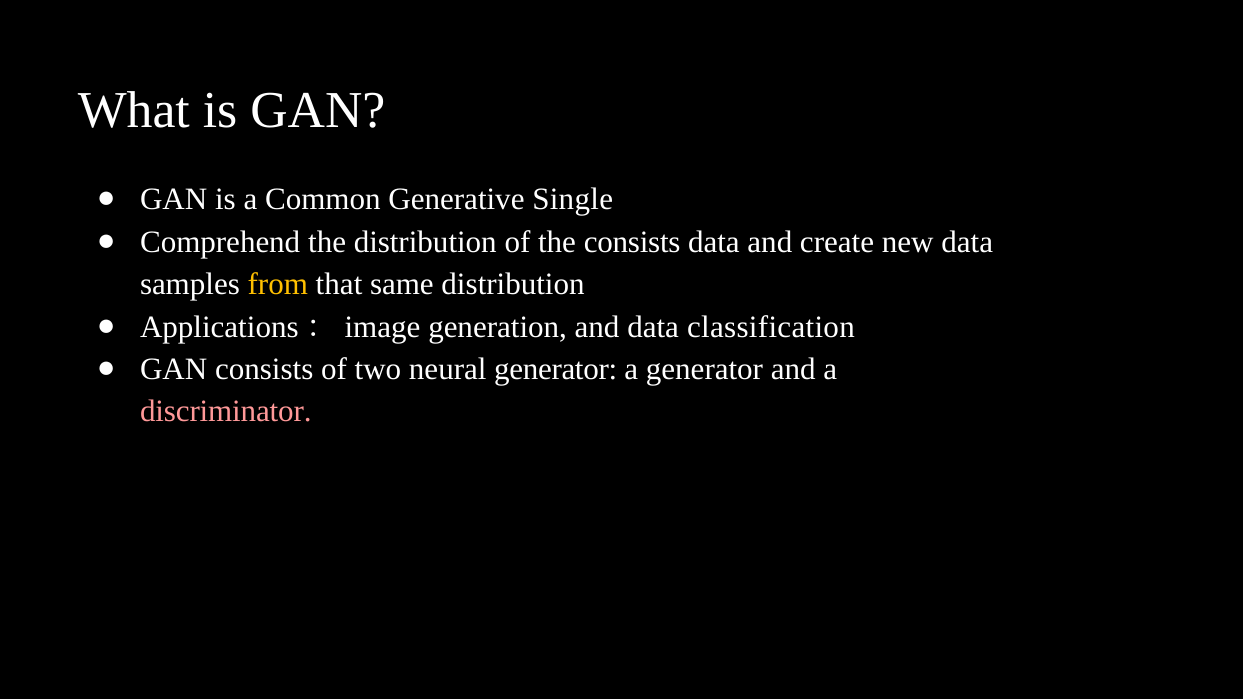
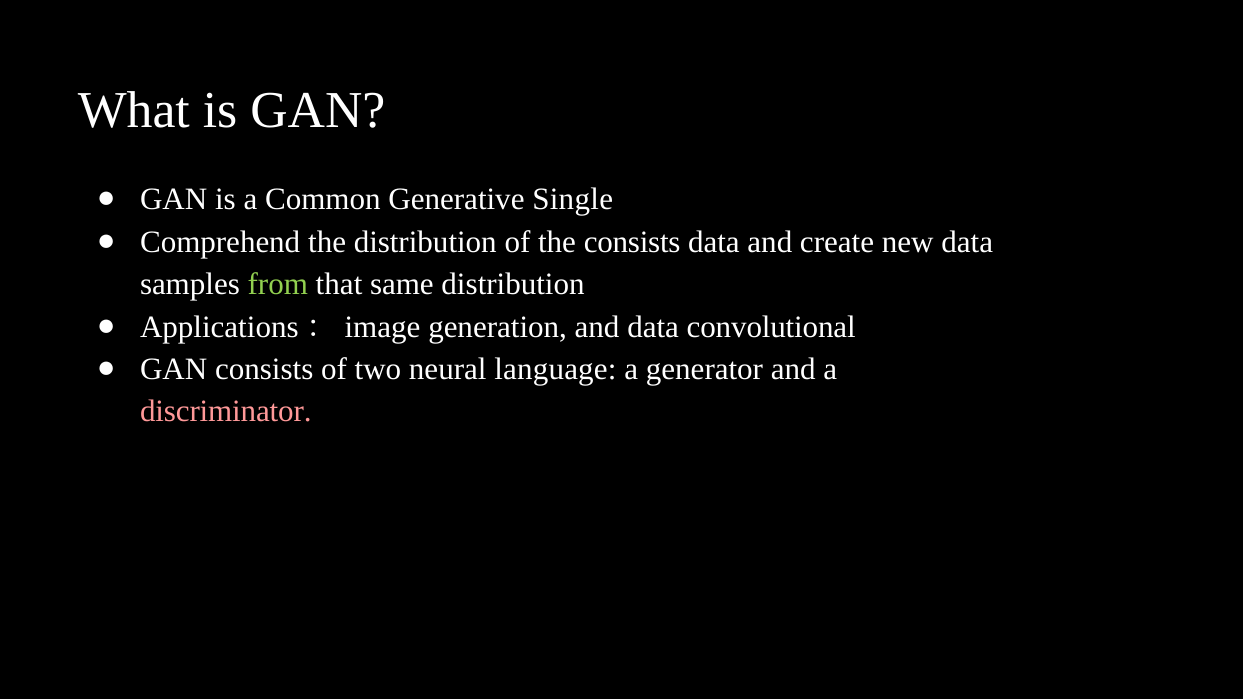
from colour: yellow -> light green
classification: classification -> convolutional
neural generator: generator -> language
